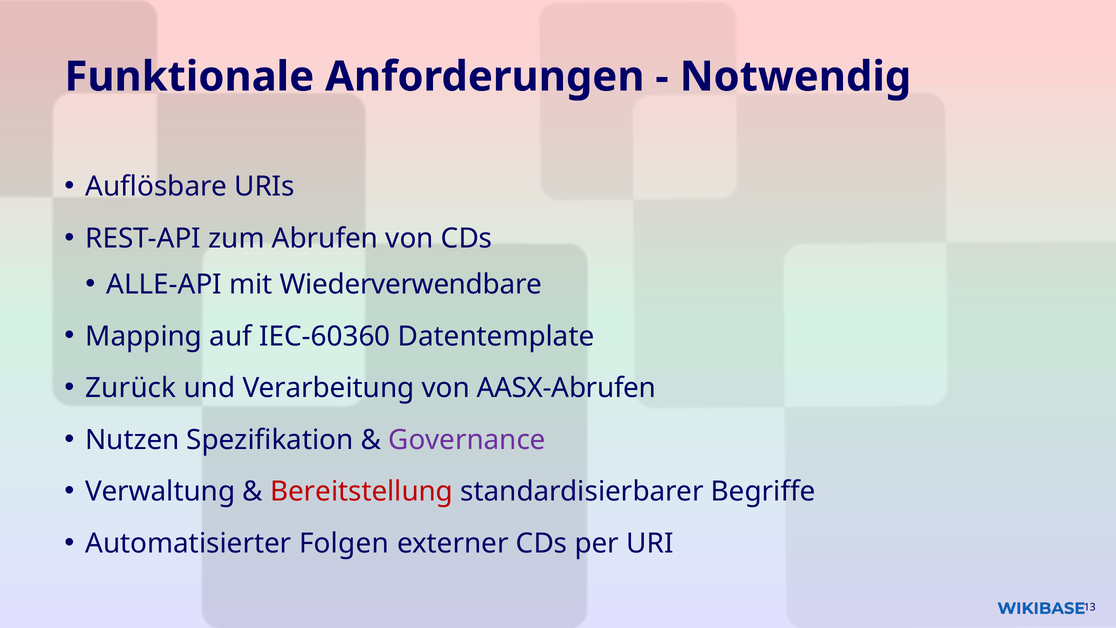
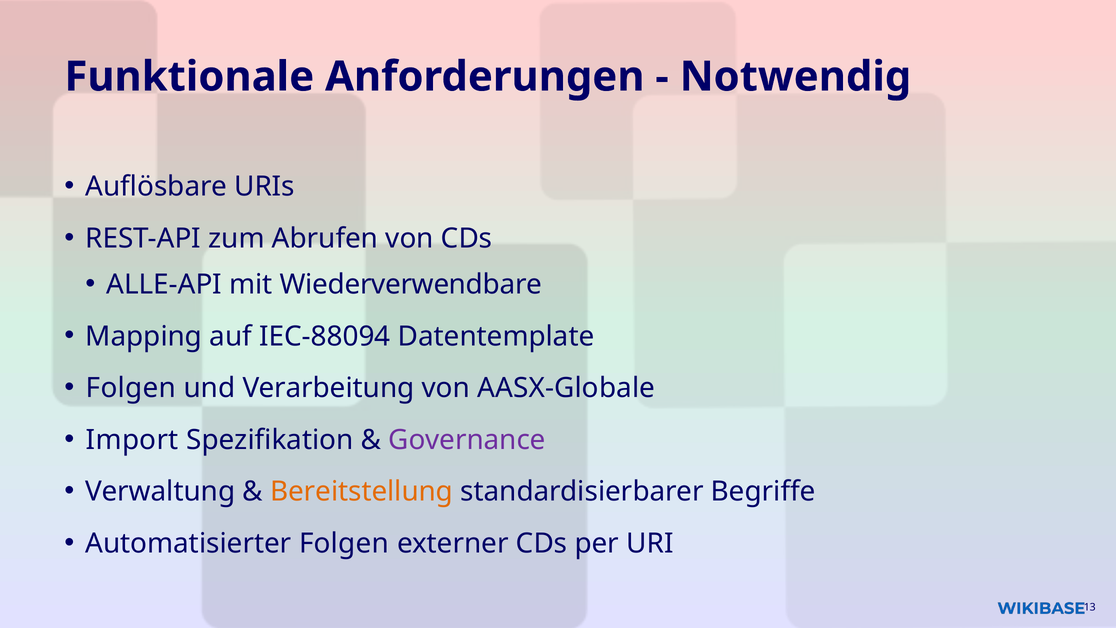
IEC-60360: IEC-60360 -> IEC-88094
Zurück at (131, 388): Zurück -> Folgen
AASX-Abrufen: AASX-Abrufen -> AASX-Globale
Nutzen: Nutzen -> Import
Bereitstellung colour: red -> orange
